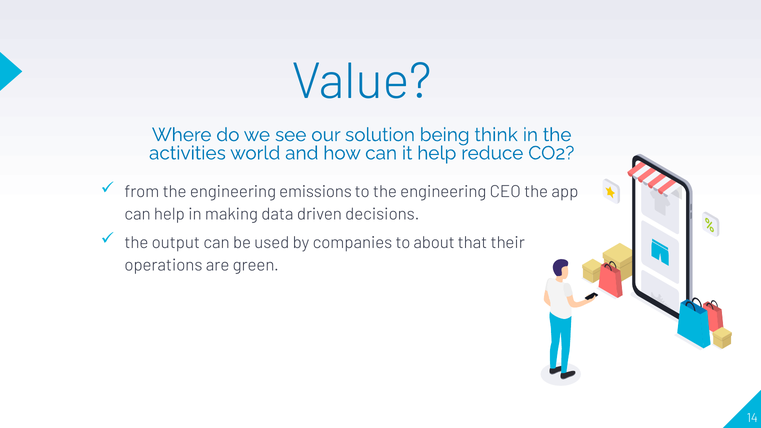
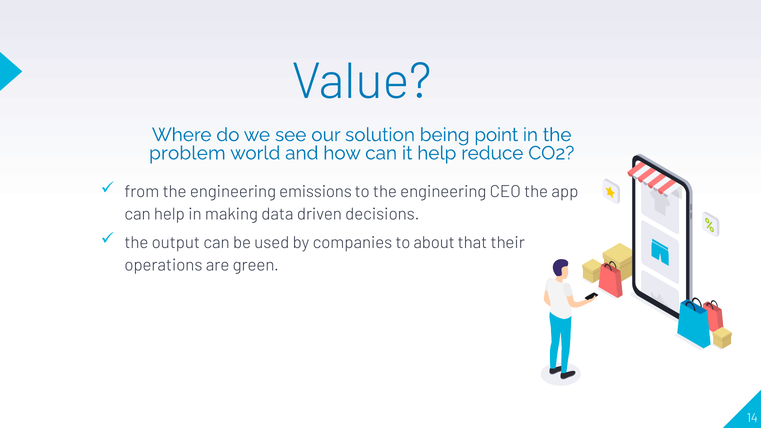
think: think -> point
activities: activities -> problem
